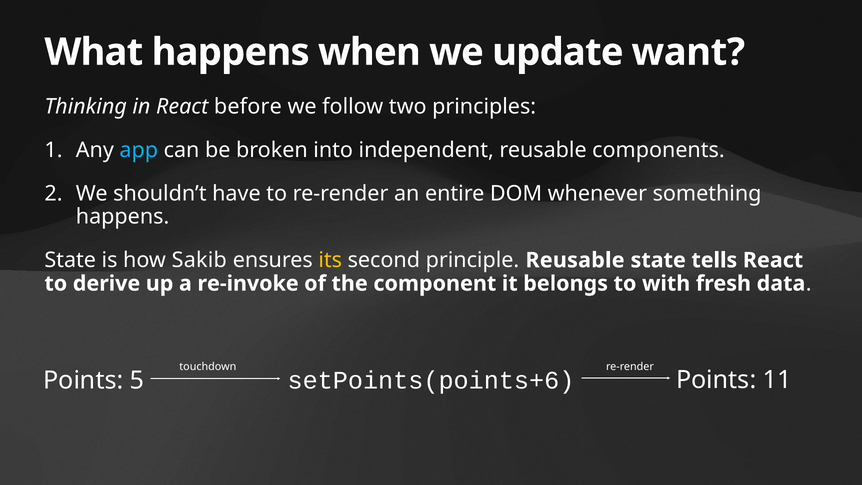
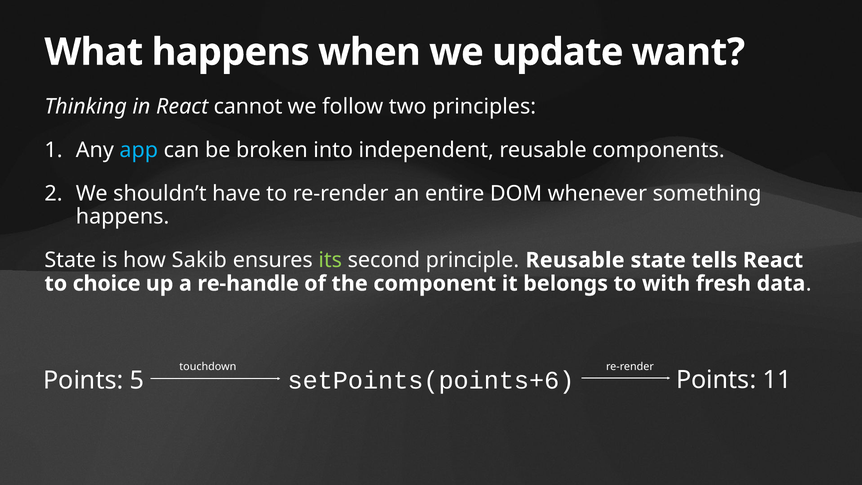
before: before -> cannot
its colour: yellow -> light green
derive: derive -> choice
re-invoke: re-invoke -> re-handle
